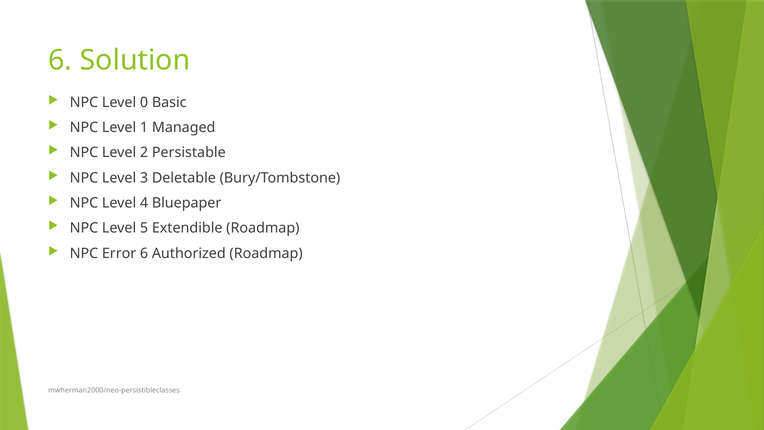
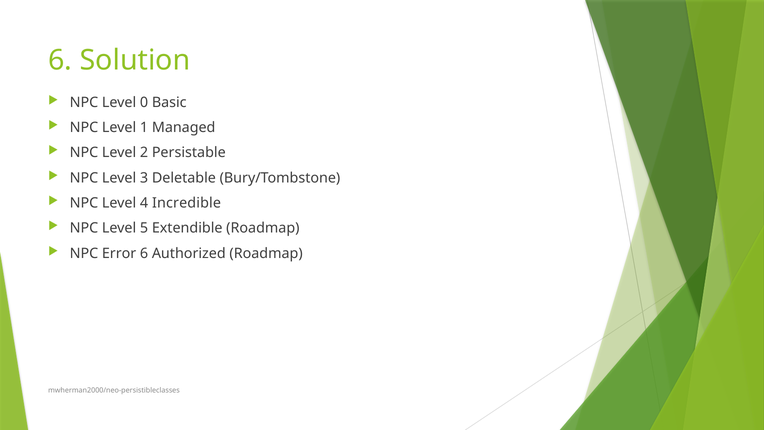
Bluepaper: Bluepaper -> Incredible
